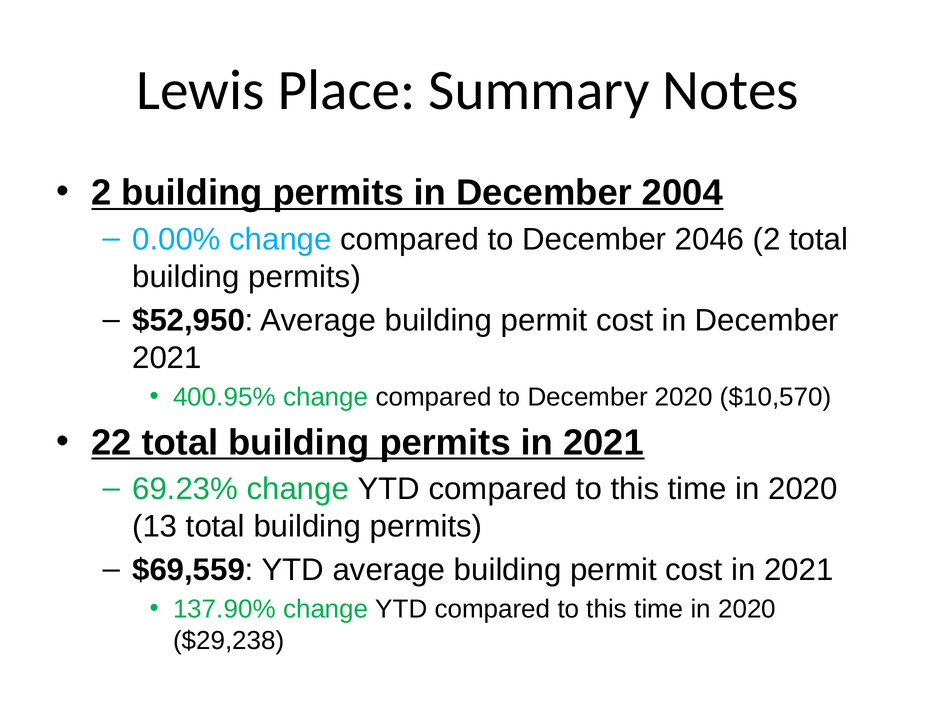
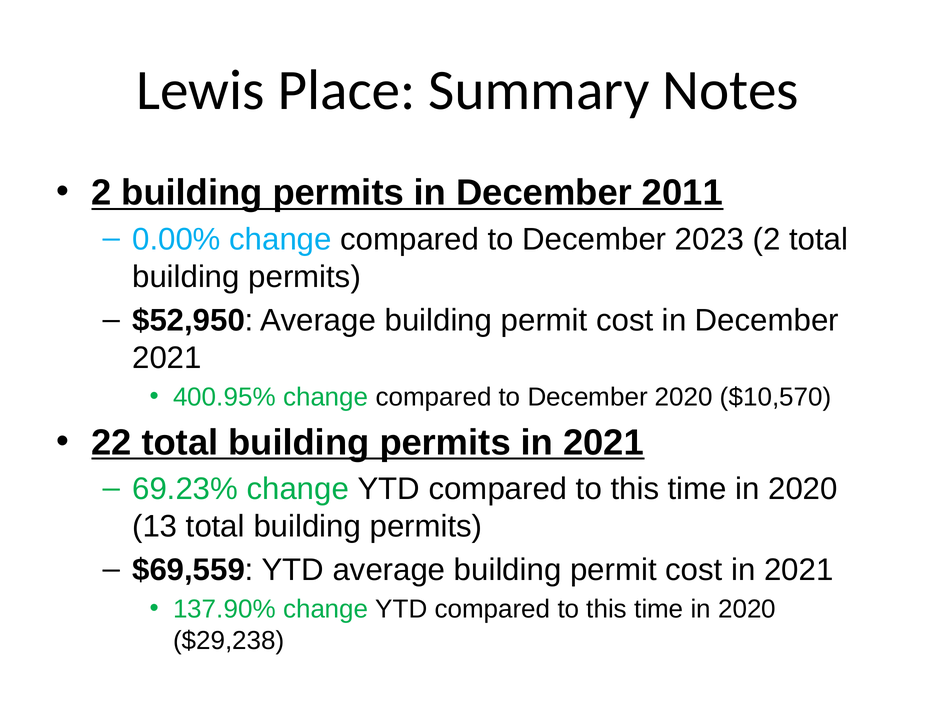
2004: 2004 -> 2011
2046: 2046 -> 2023
